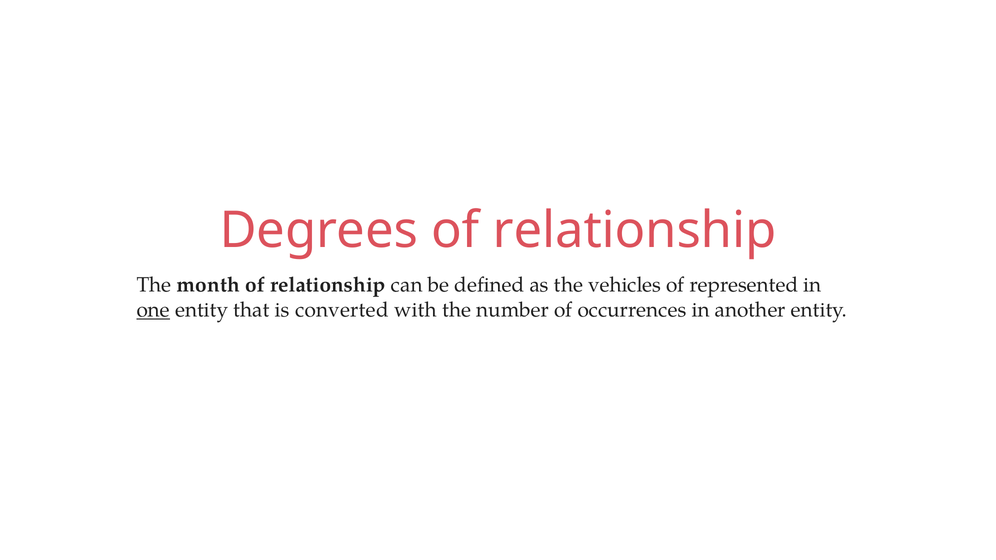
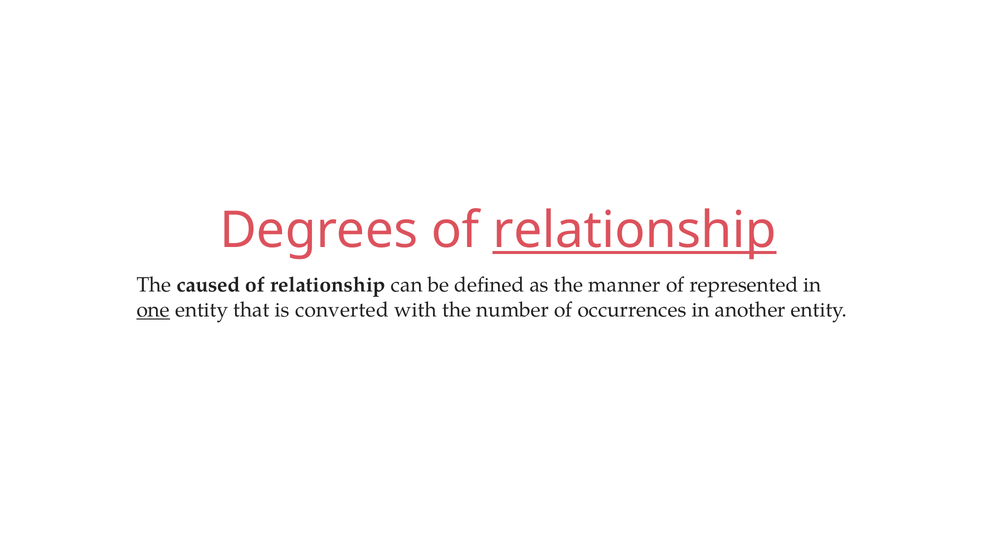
relationship at (635, 231) underline: none -> present
month: month -> caused
vehicles: vehicles -> manner
